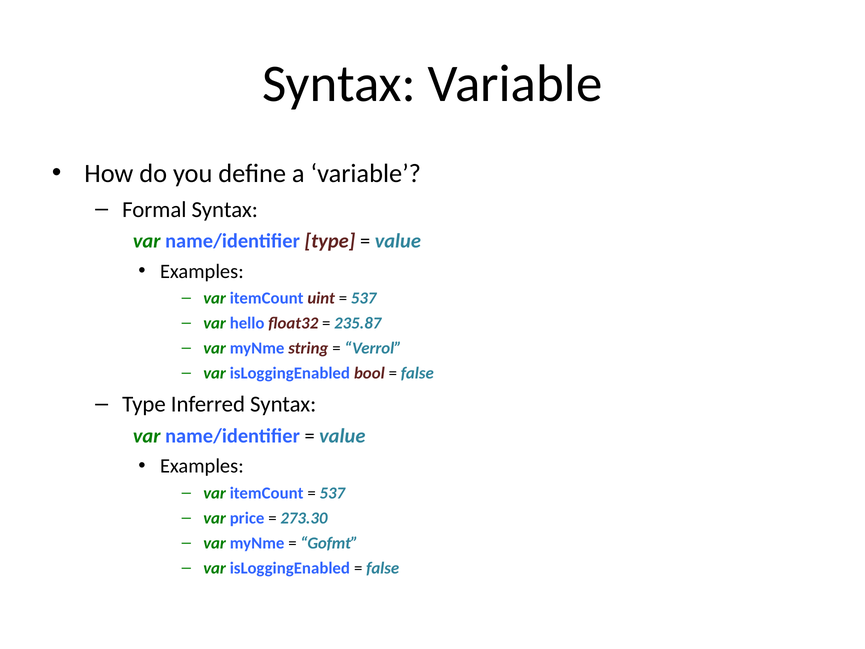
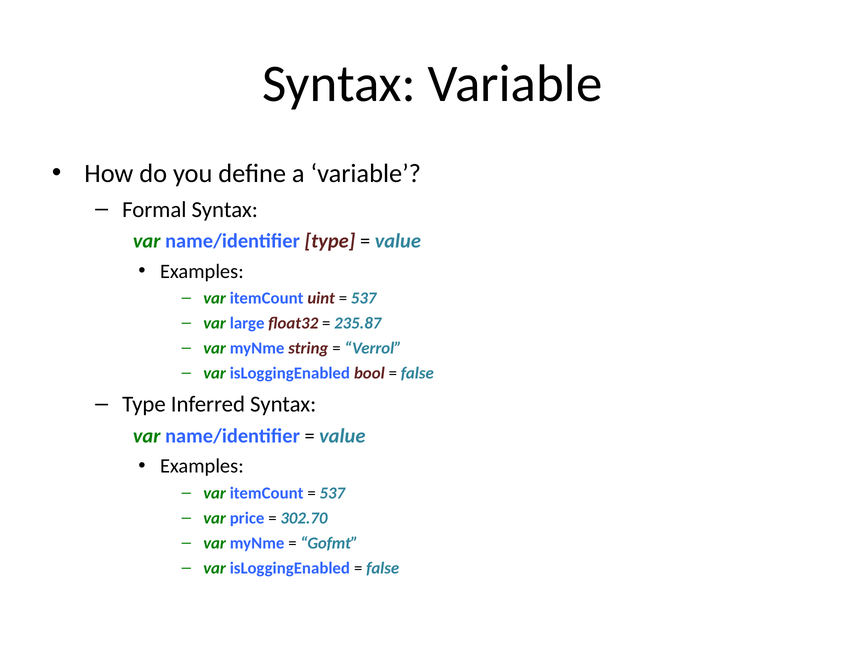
hello: hello -> large
273.30: 273.30 -> 302.70
